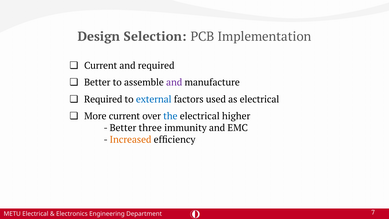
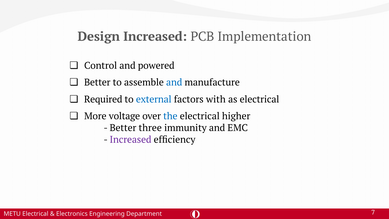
Design Selection: Selection -> Increased
Current at (101, 66): Current -> Control
and required: required -> powered
and at (174, 82) colour: purple -> blue
used: used -> with
More current: current -> voltage
Increased at (131, 139) colour: orange -> purple
